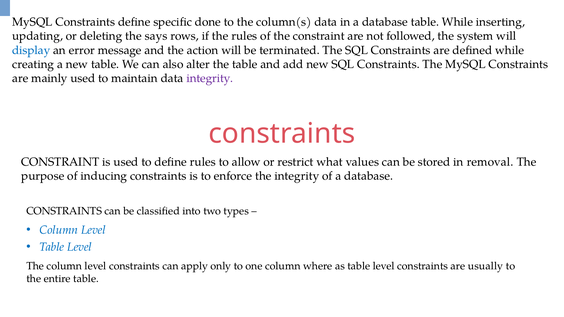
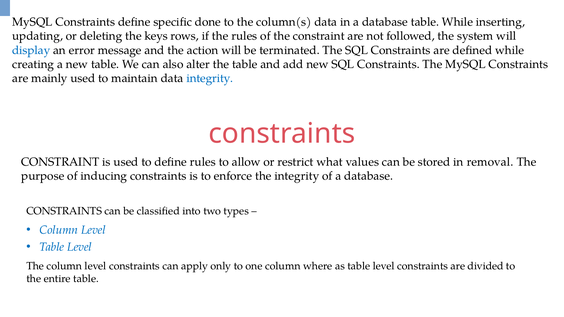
says: says -> keys
integrity at (210, 78) colour: purple -> blue
usually: usually -> divided
